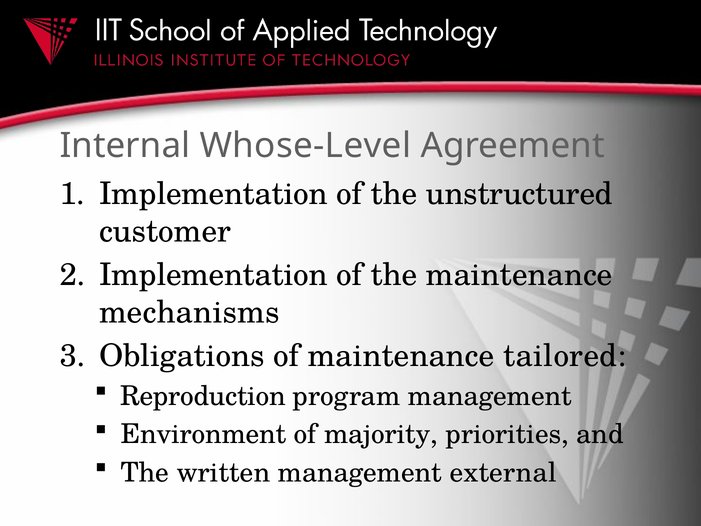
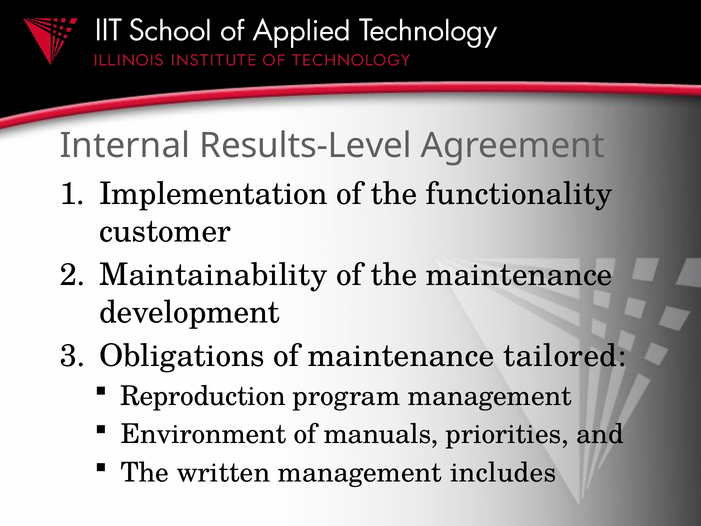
Whose-Level: Whose-Level -> Results-Level
unstructured: unstructured -> functionality
Implementation at (213, 275): Implementation -> Maintainability
mechanisms: mechanisms -> development
majority: majority -> manuals
external: external -> includes
